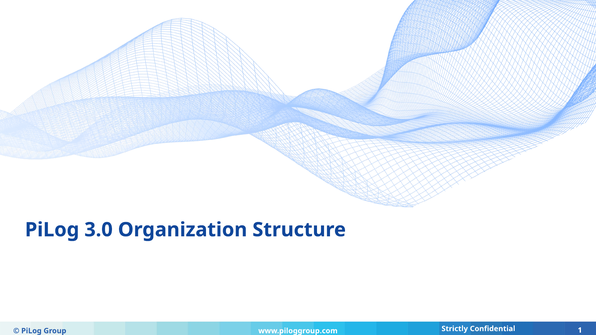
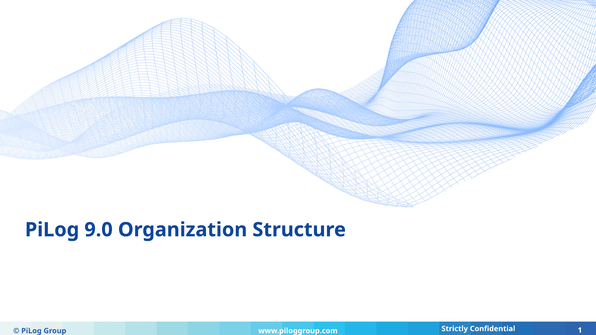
3.0: 3.0 -> 9.0
